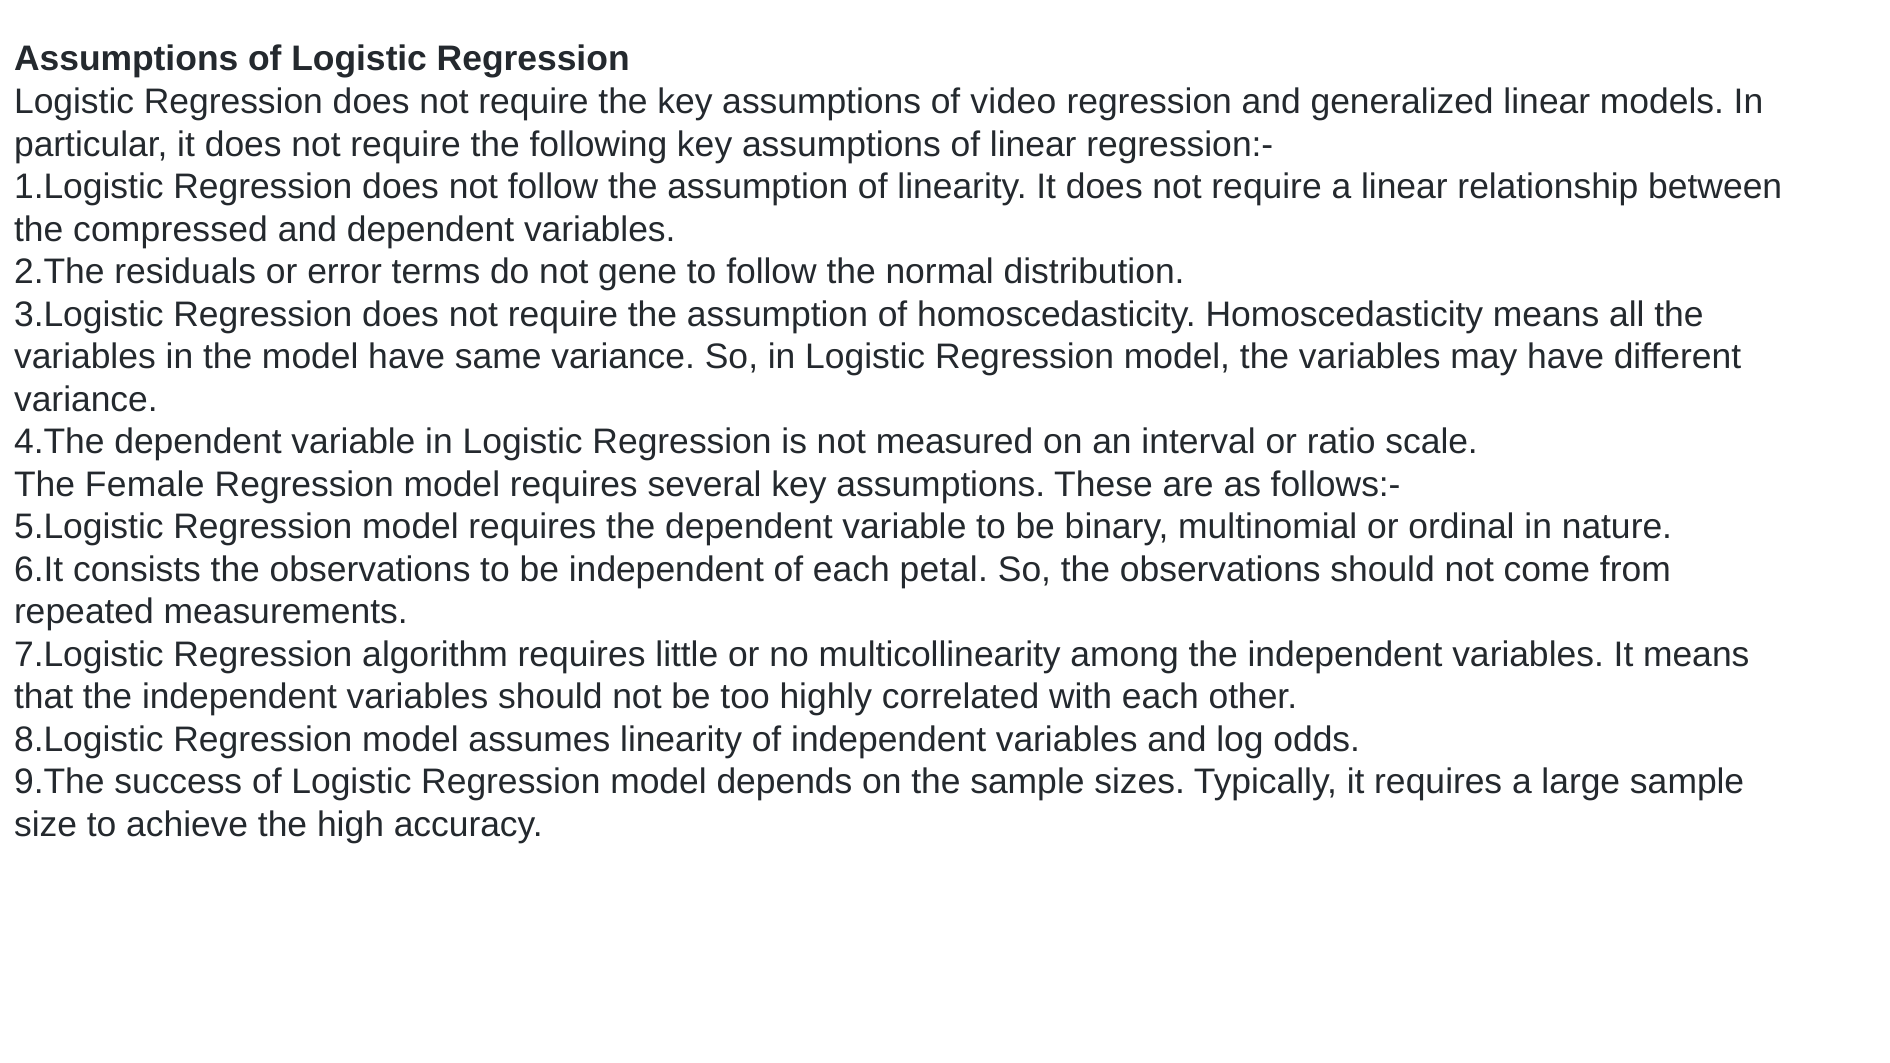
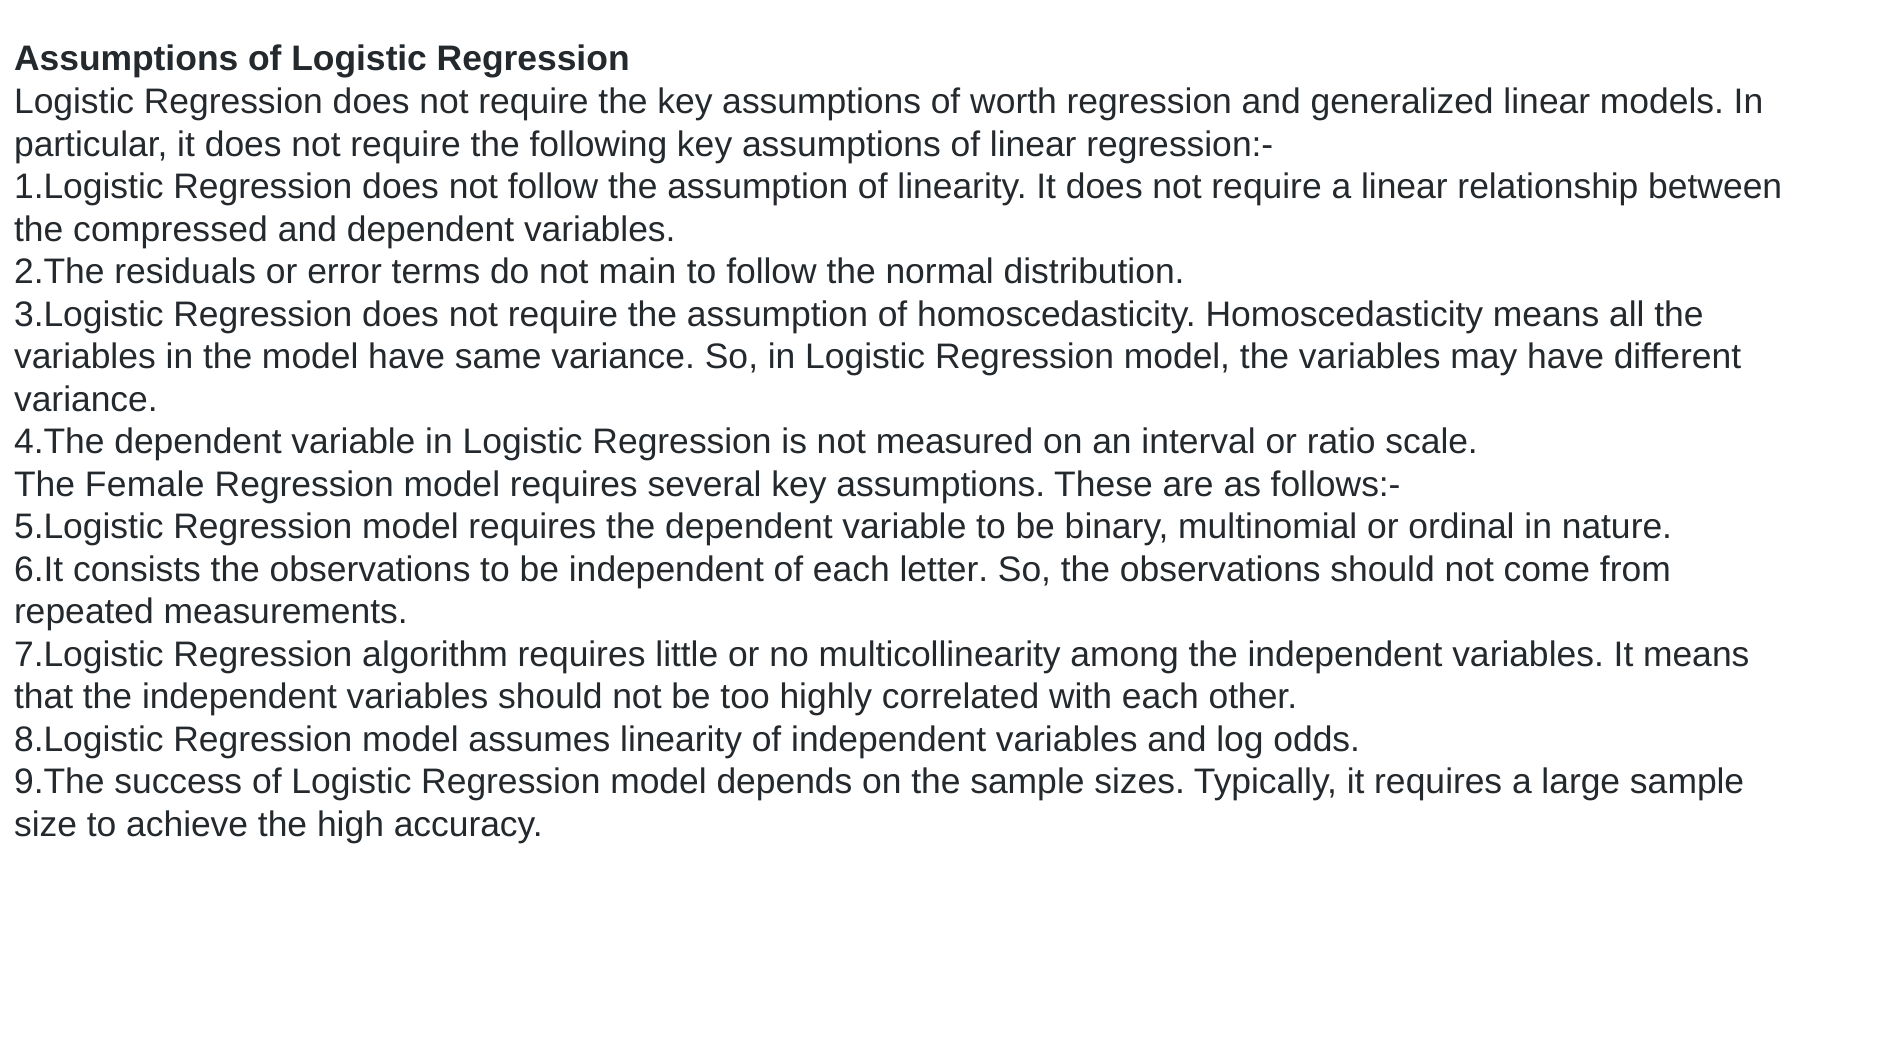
video: video -> worth
gene: gene -> main
petal: petal -> letter
